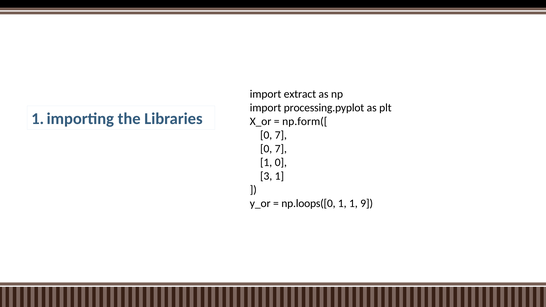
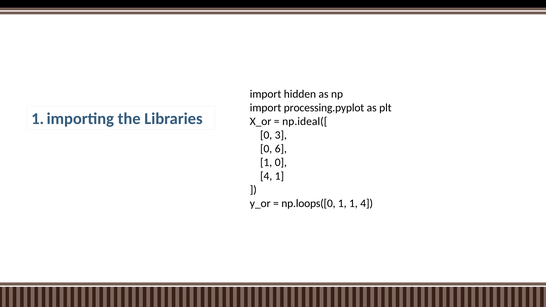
extract: extract -> hidden
np.form([: np.form([ -> np.ideal([
7 at (281, 135): 7 -> 3
7 at (281, 149): 7 -> 6
3 at (266, 176): 3 -> 4
1 9: 9 -> 4
